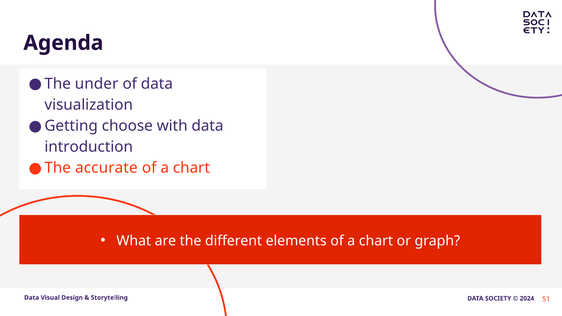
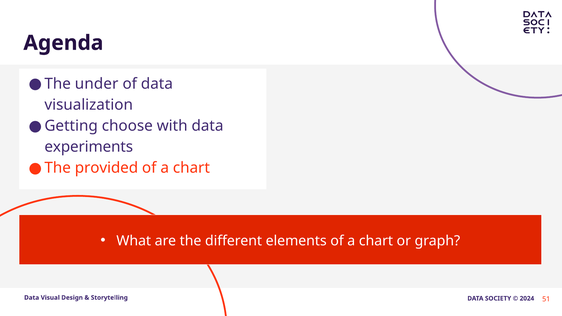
introduction: introduction -> experiments
accurate: accurate -> provided
